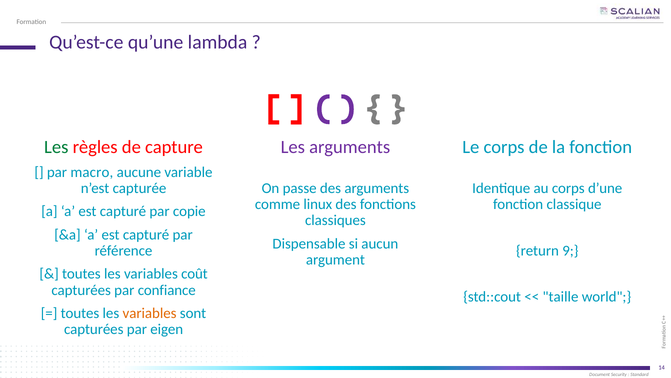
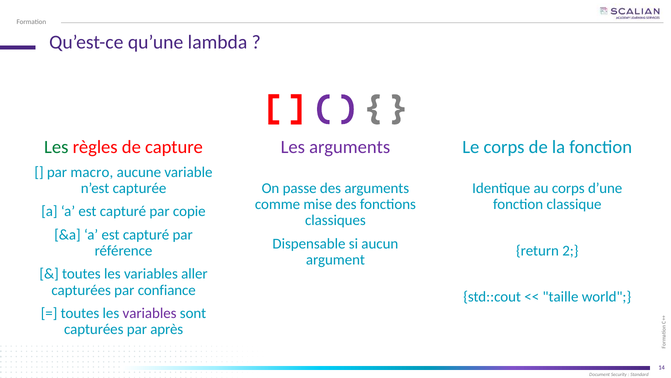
linux: linux -> mise
9: 9 -> 2
coût: coût -> aller
variables at (150, 313) colour: orange -> purple
eigen: eigen -> après
